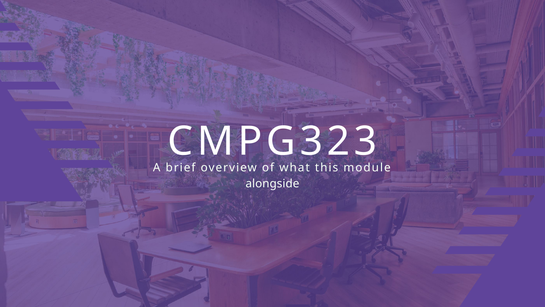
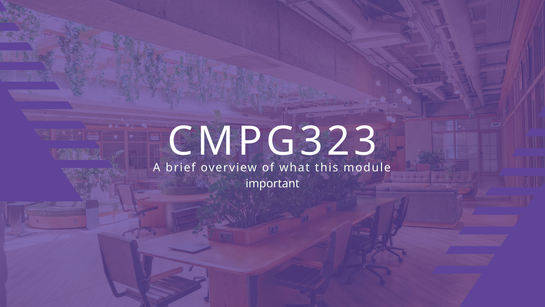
alongside: alongside -> important
